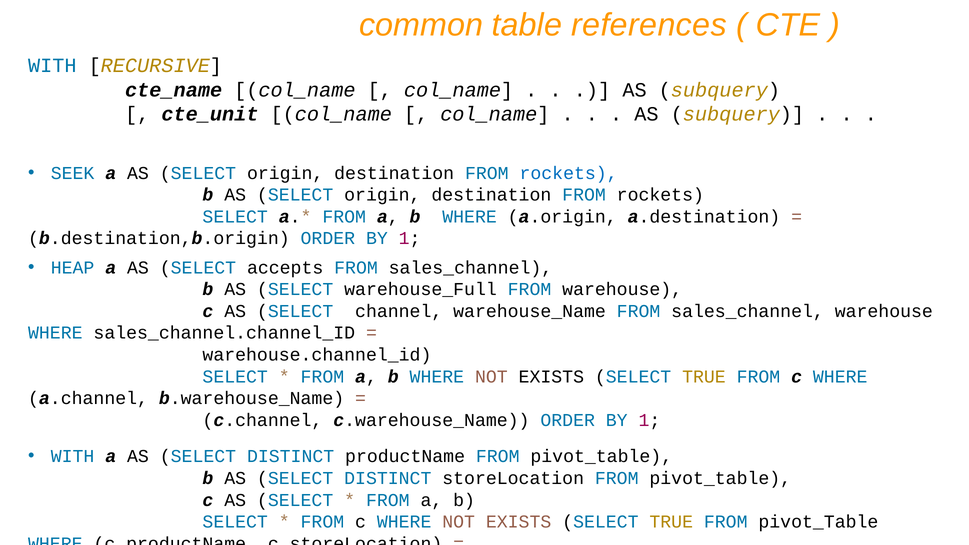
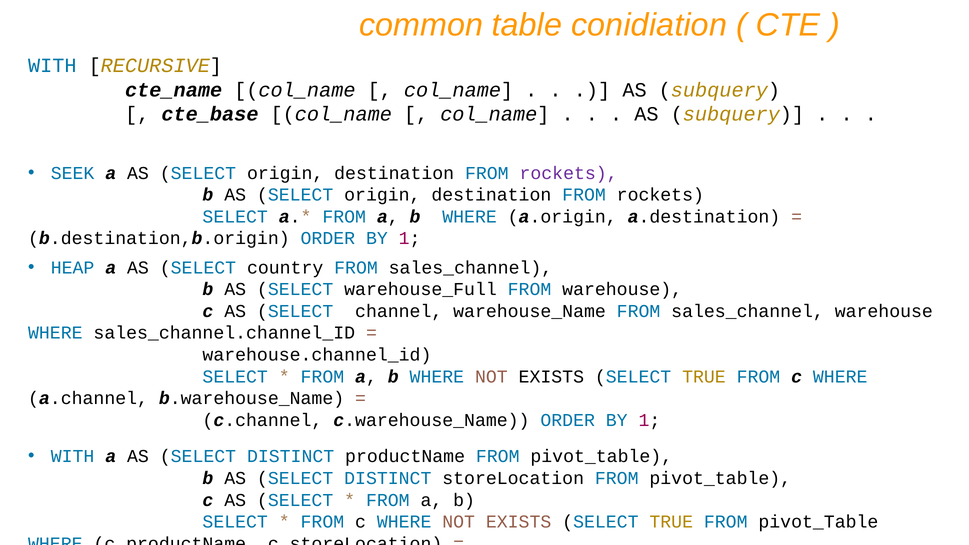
references: references -> conidiation
cte_unit: cte_unit -> cte_base
rockets at (569, 173) colour: blue -> purple
accepts: accepts -> country
